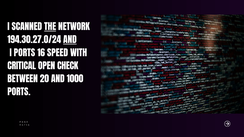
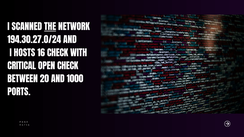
AND at (70, 40) underline: present -> none
I PORTS: PORTS -> HOSTS
16 SPEED: SPEED -> CHECK
